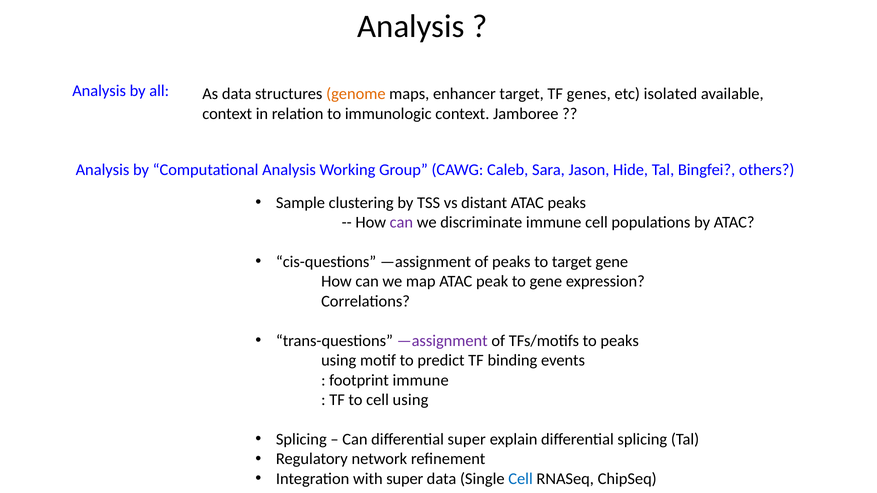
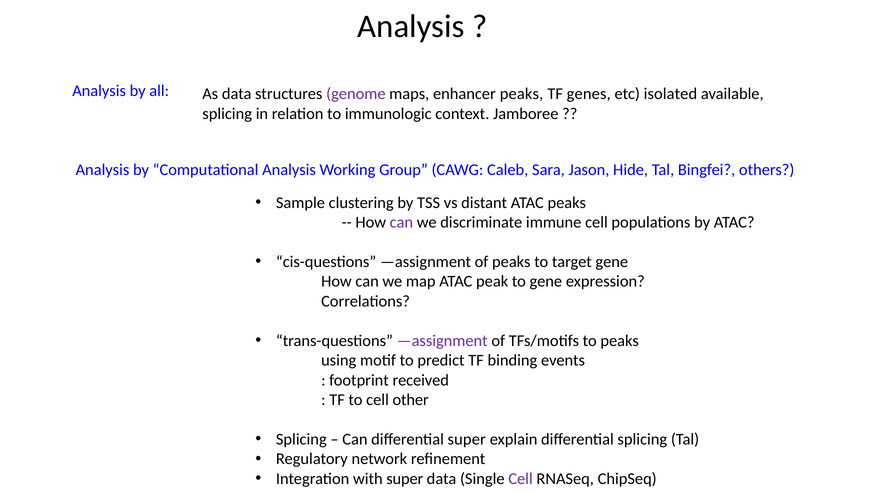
genome colour: orange -> purple
enhancer target: target -> peaks
context at (227, 114): context -> splicing
footprint immune: immune -> received
cell using: using -> other
Cell at (521, 479) colour: blue -> purple
